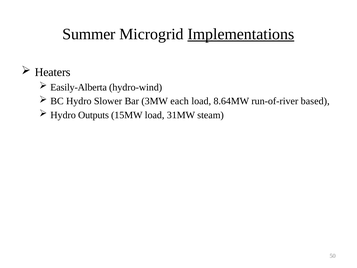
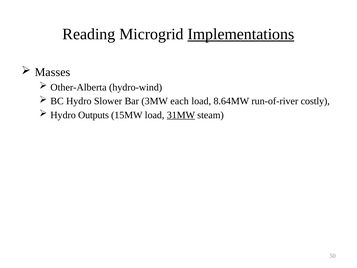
Summer: Summer -> Reading
Heaters: Heaters -> Masses
Easily-Alberta: Easily-Alberta -> Other-Alberta
based: based -> costly
31MW underline: none -> present
